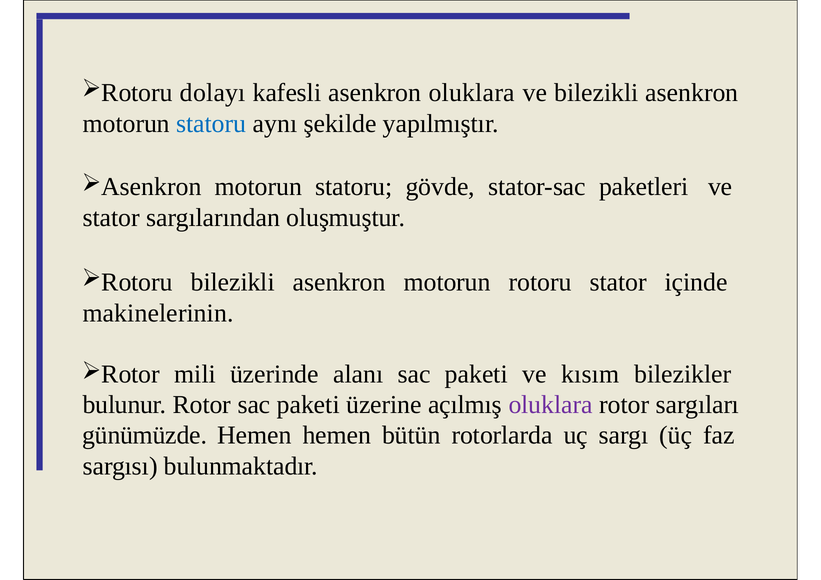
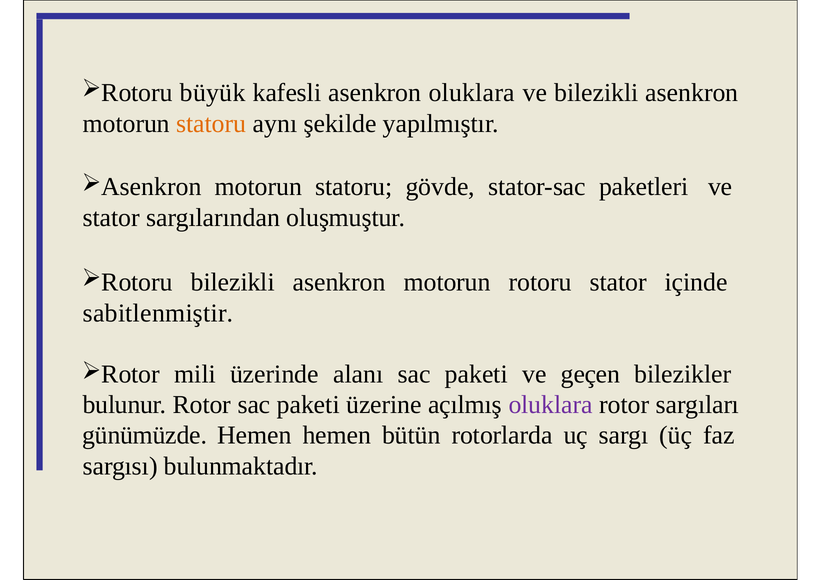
dolayı: dolayı -> büyük
statoru at (211, 124) colour: blue -> orange
makinelerinin: makinelerinin -> sabitlenmiştir
kısım: kısım -> geçen
